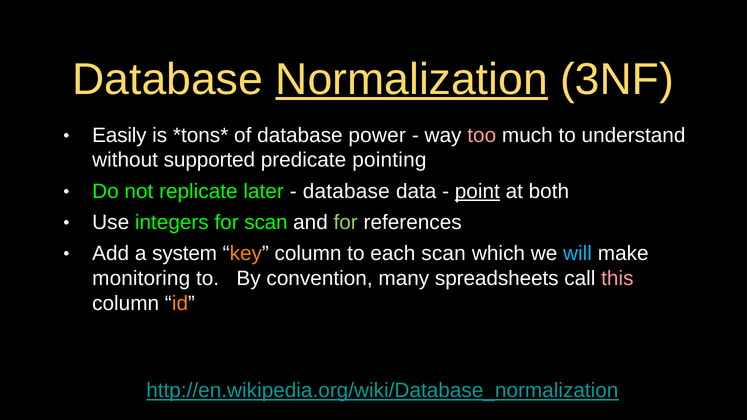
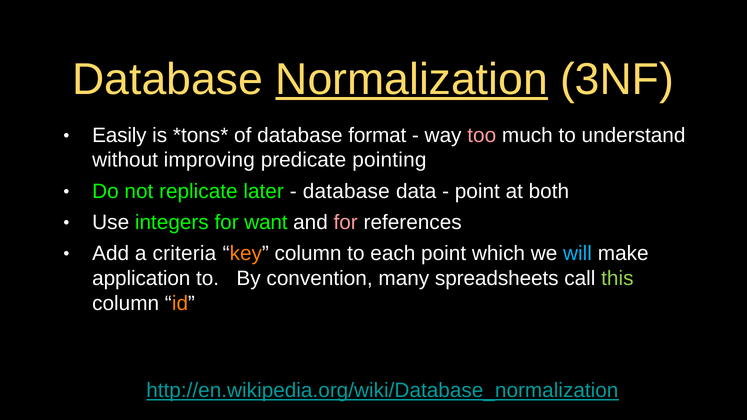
power: power -> format
supported: supported -> improving
point at (477, 191) underline: present -> none
for scan: scan -> want
for at (346, 223) colour: light green -> pink
system: system -> criteria
each scan: scan -> point
monitoring: monitoring -> application
this colour: pink -> light green
